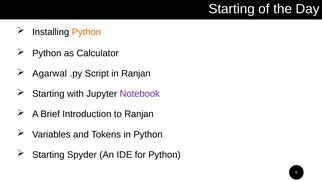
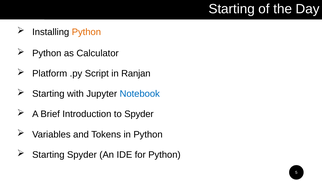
Agarwal: Agarwal -> Platform
Notebook colour: purple -> blue
to Ranjan: Ranjan -> Spyder
